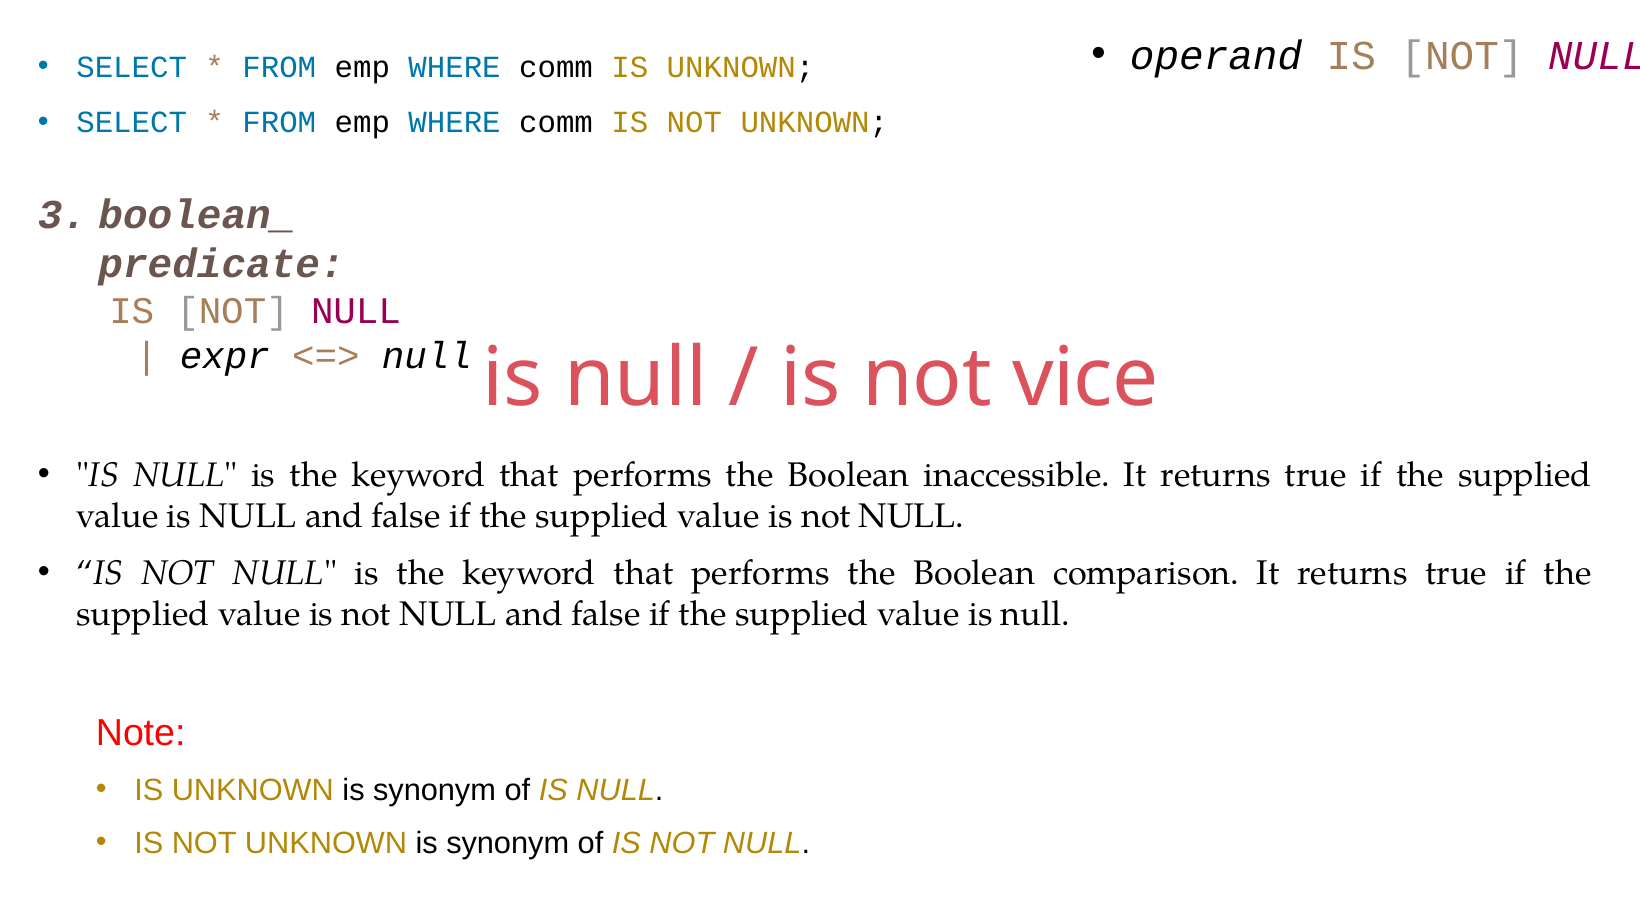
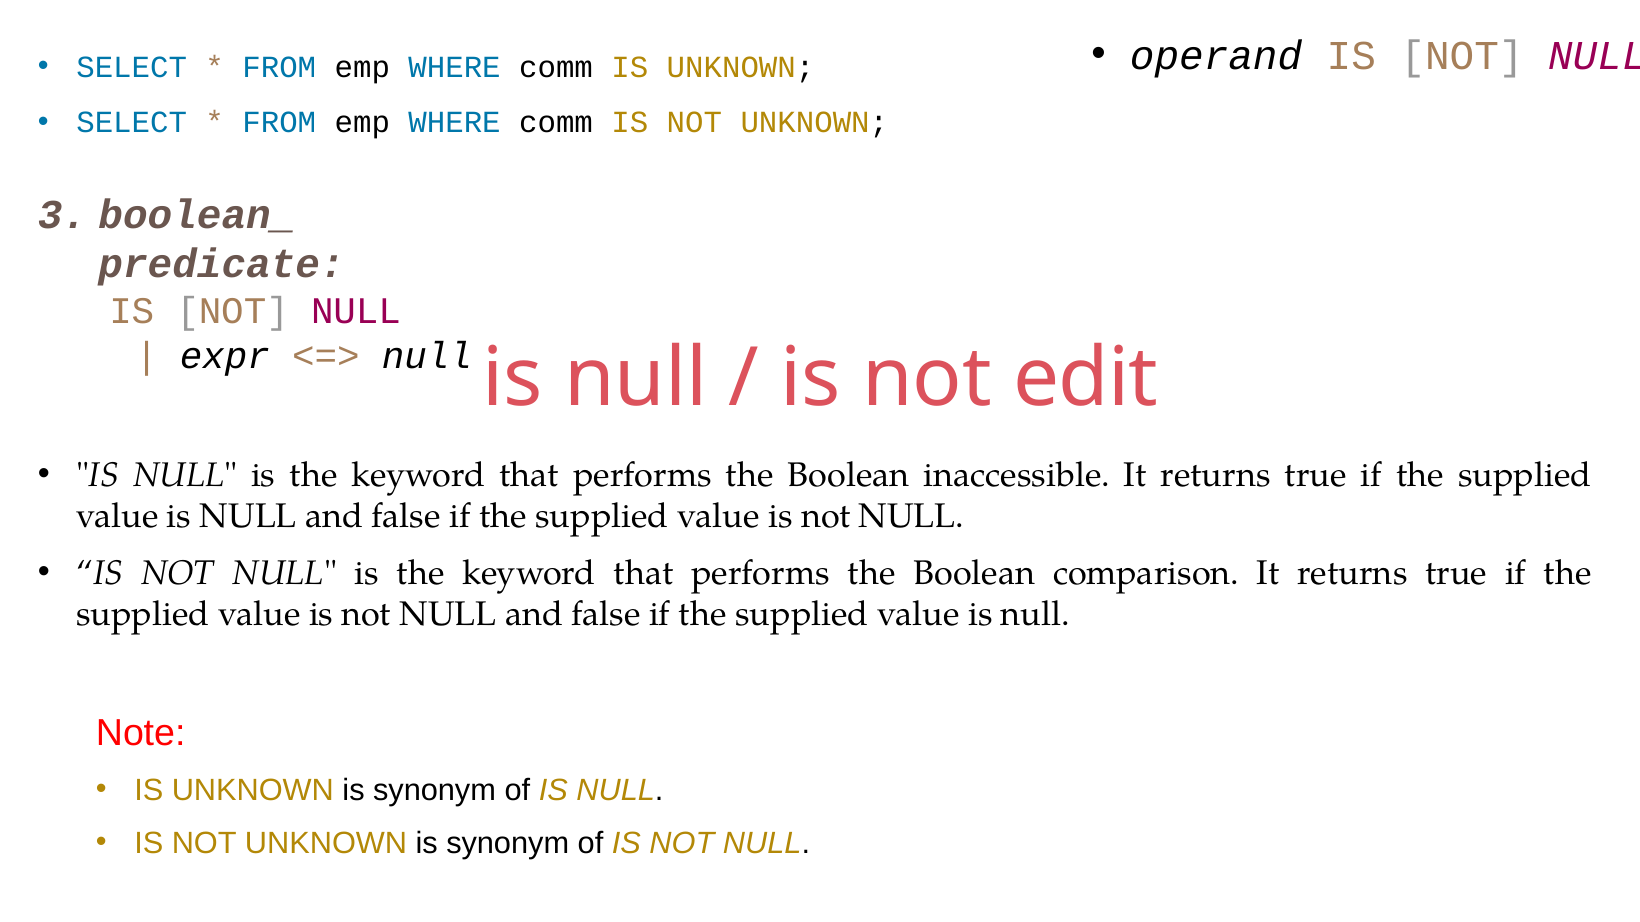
vice: vice -> edit
